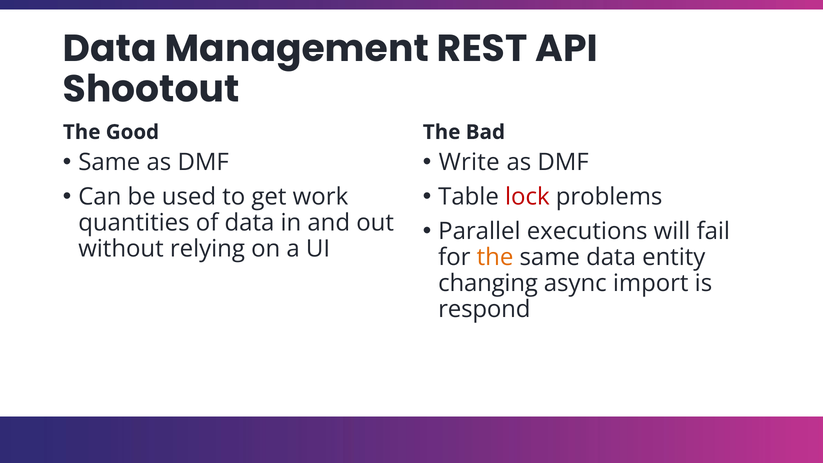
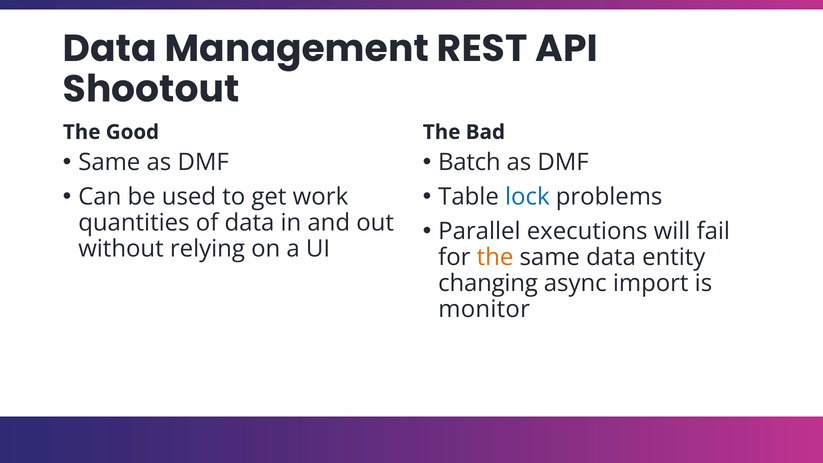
Write: Write -> Batch
lock colour: red -> blue
respond: respond -> monitor
